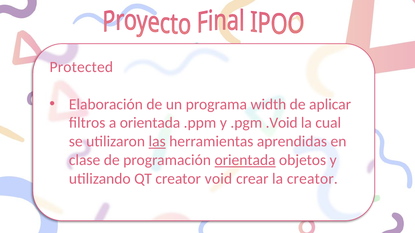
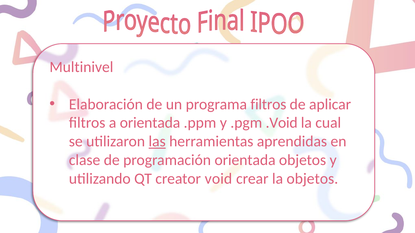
Protected: Protected -> Multinivel
programa width: width -> filtros
orientada at (245, 160) underline: present -> none
la creator: creator -> objetos
